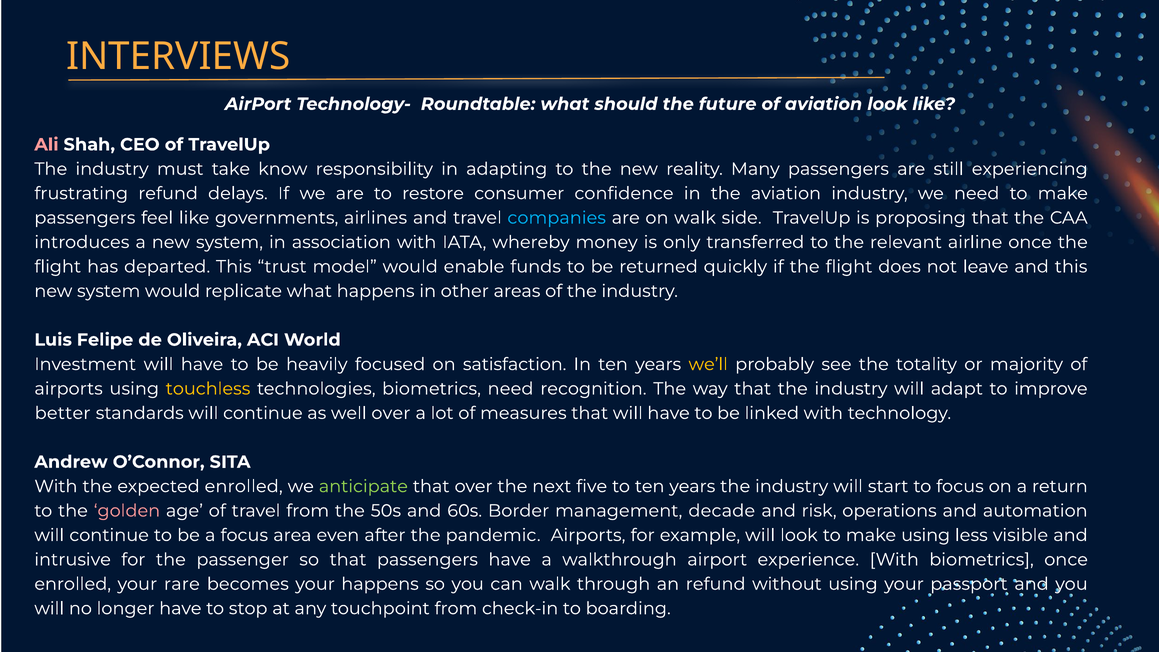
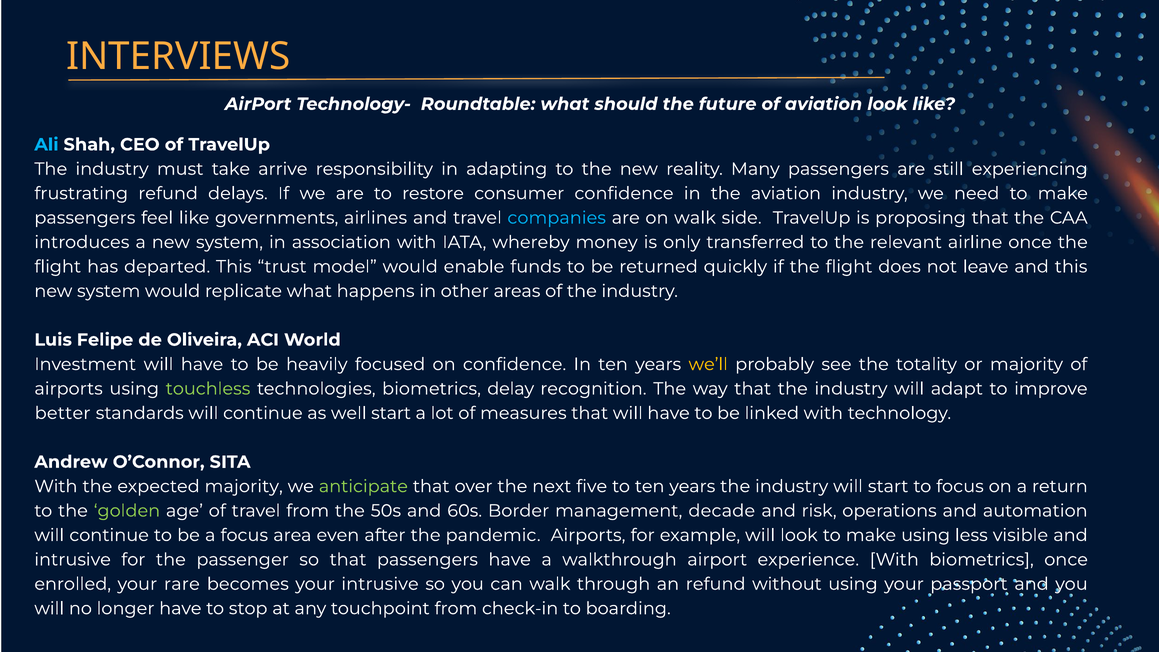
Ali colour: pink -> light blue
know: know -> arrive
on satisfaction: satisfaction -> confidence
touchless colour: yellow -> light green
biometrics need: need -> delay
well over: over -> start
expected enrolled: enrolled -> majority
golden colour: pink -> light green
your happens: happens -> intrusive
